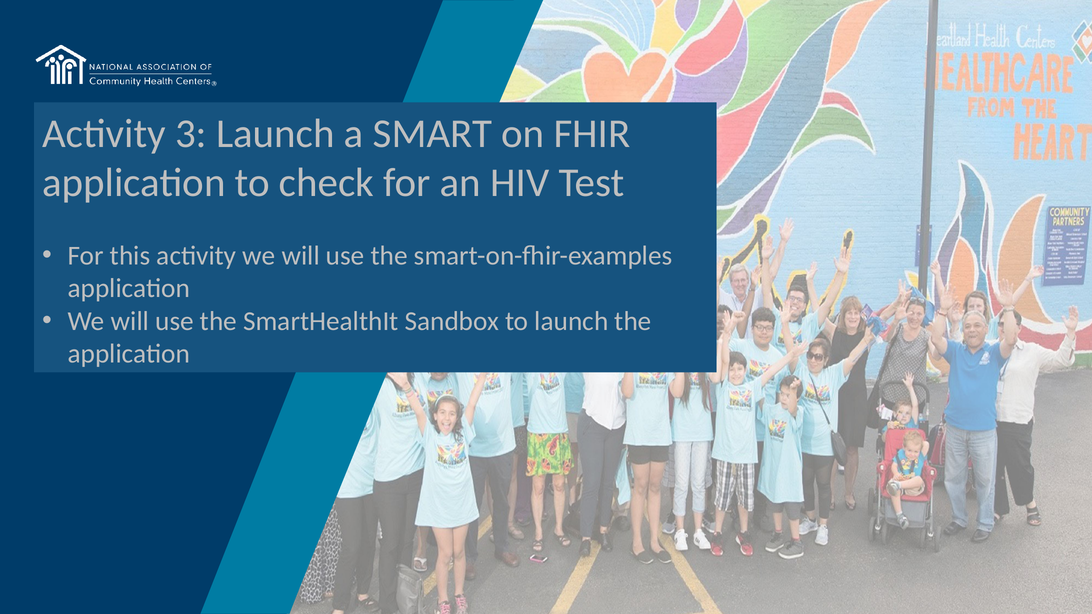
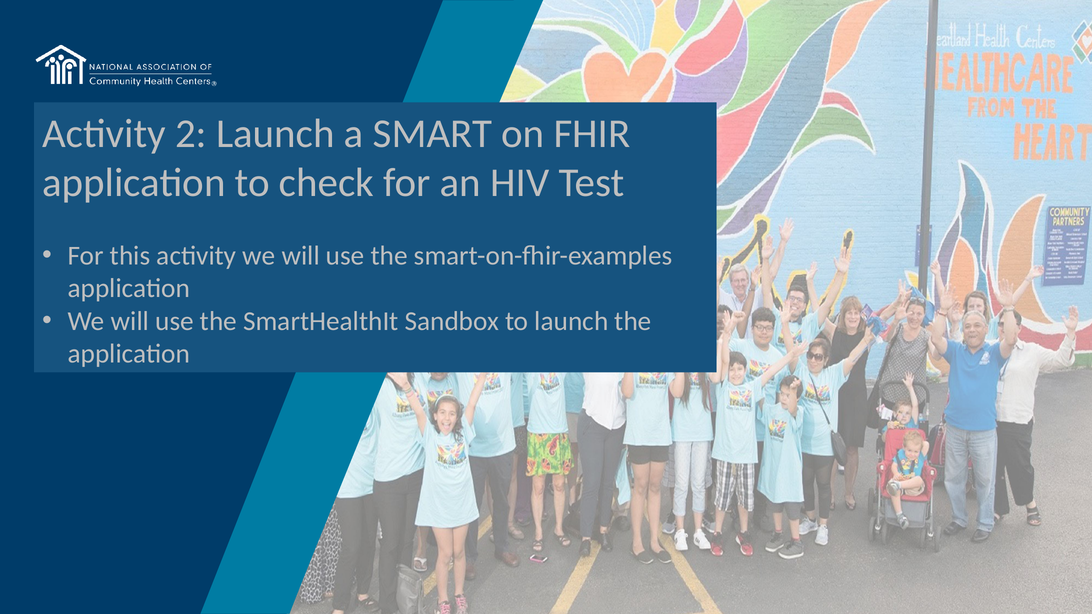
3: 3 -> 2
